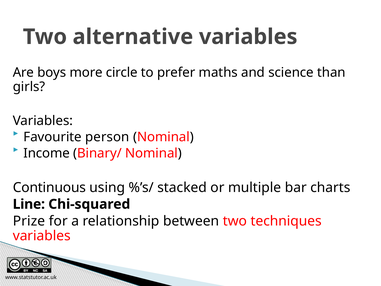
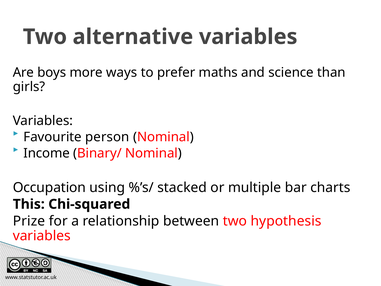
circle: circle -> ways
Continuous: Continuous -> Occupation
Line: Line -> This
techniques: techniques -> hypothesis
